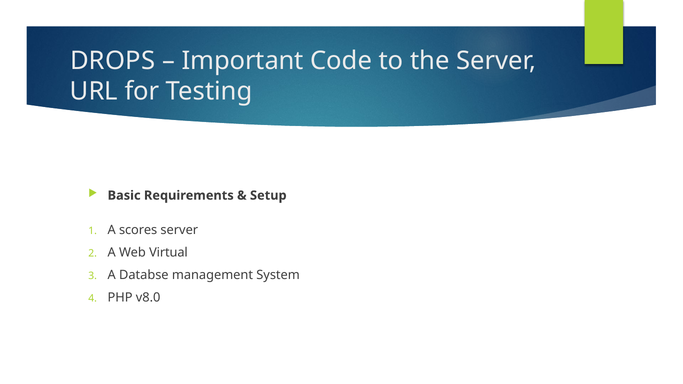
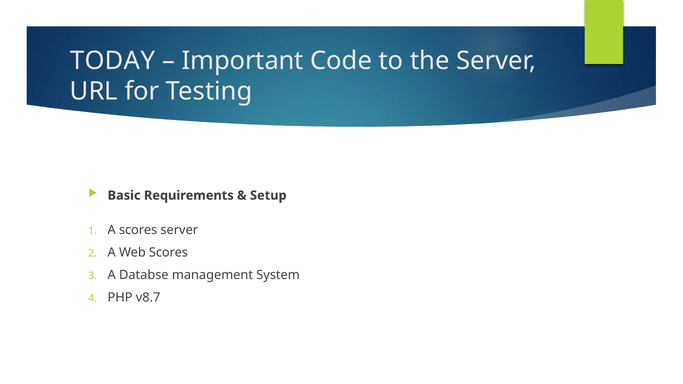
DROPS: DROPS -> TODAY
Web Virtual: Virtual -> Scores
v8.0: v8.0 -> v8.7
